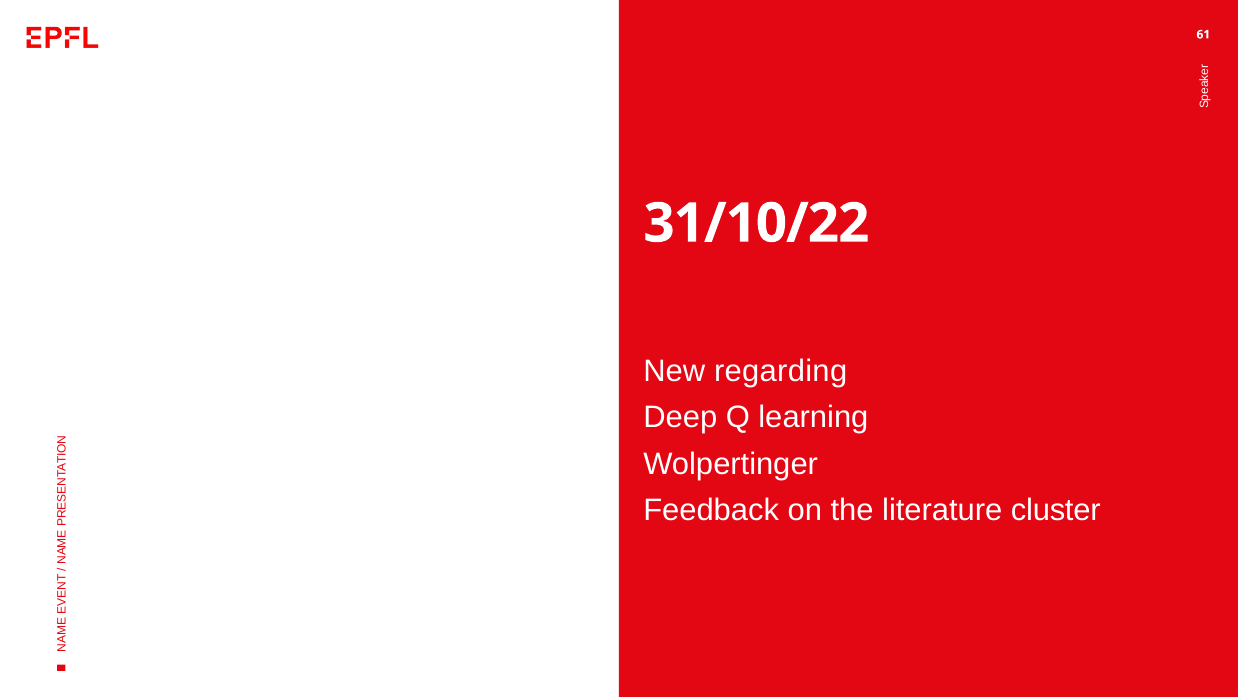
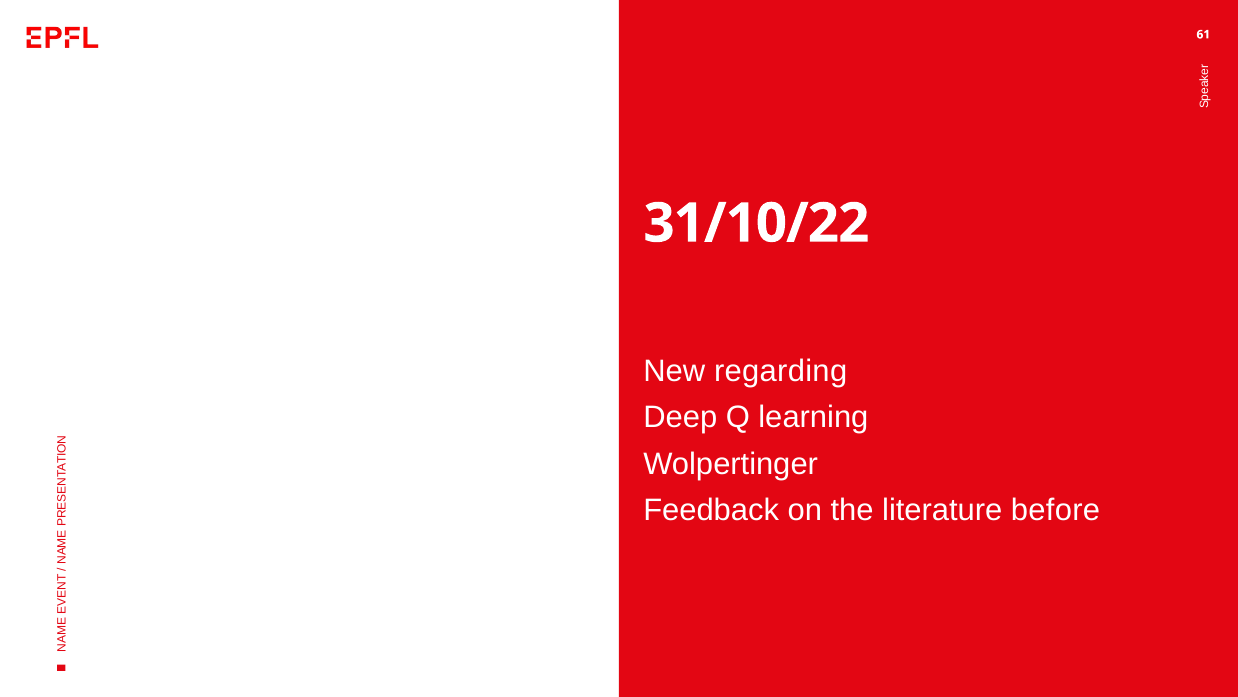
cluster: cluster -> before
